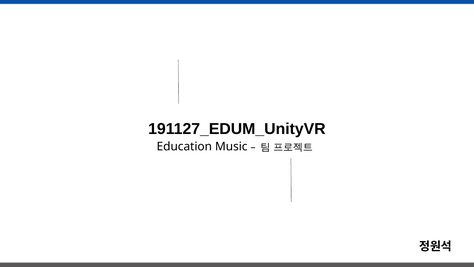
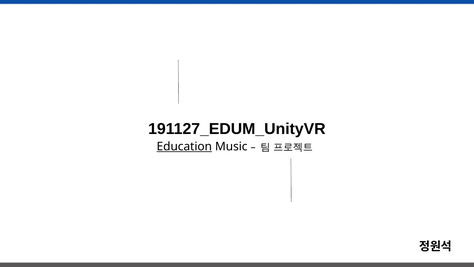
Education underline: none -> present
